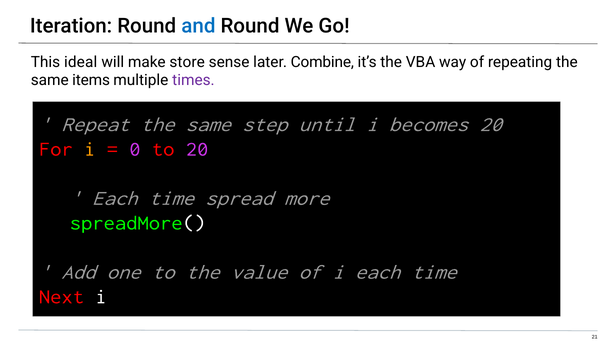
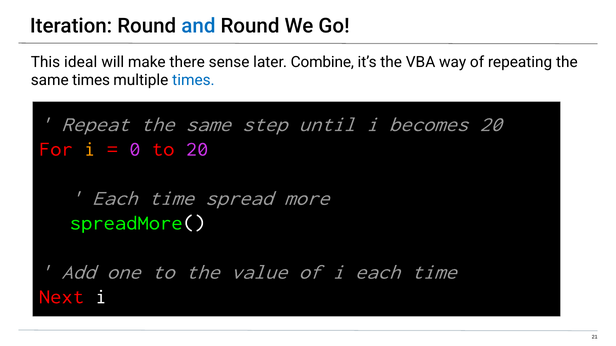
store: store -> there
same items: items -> times
times at (193, 81) colour: purple -> blue
